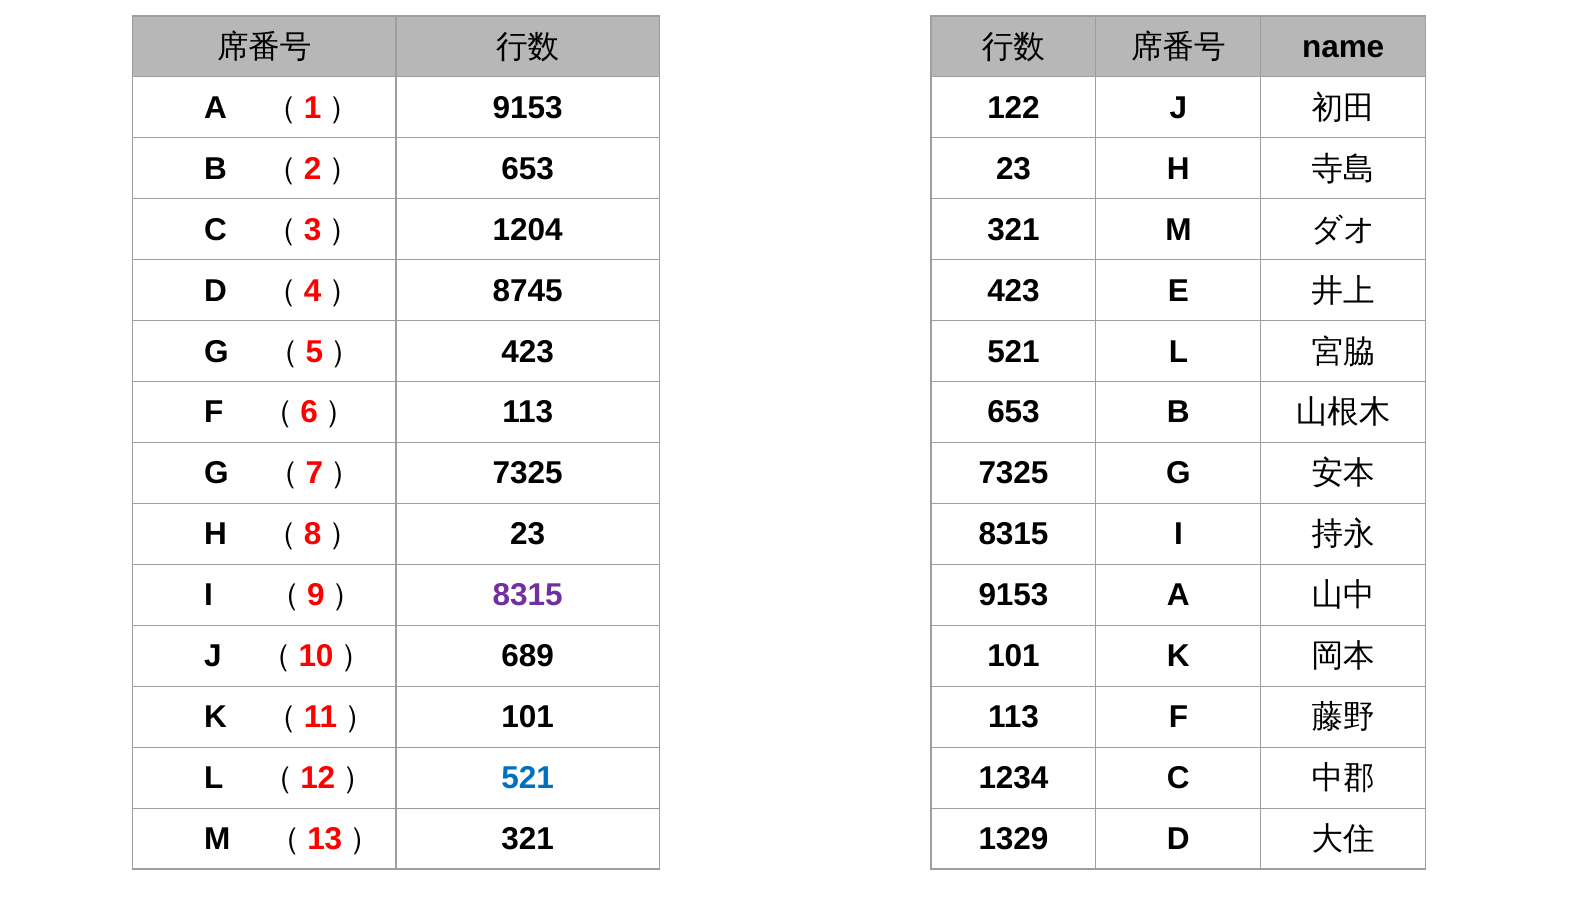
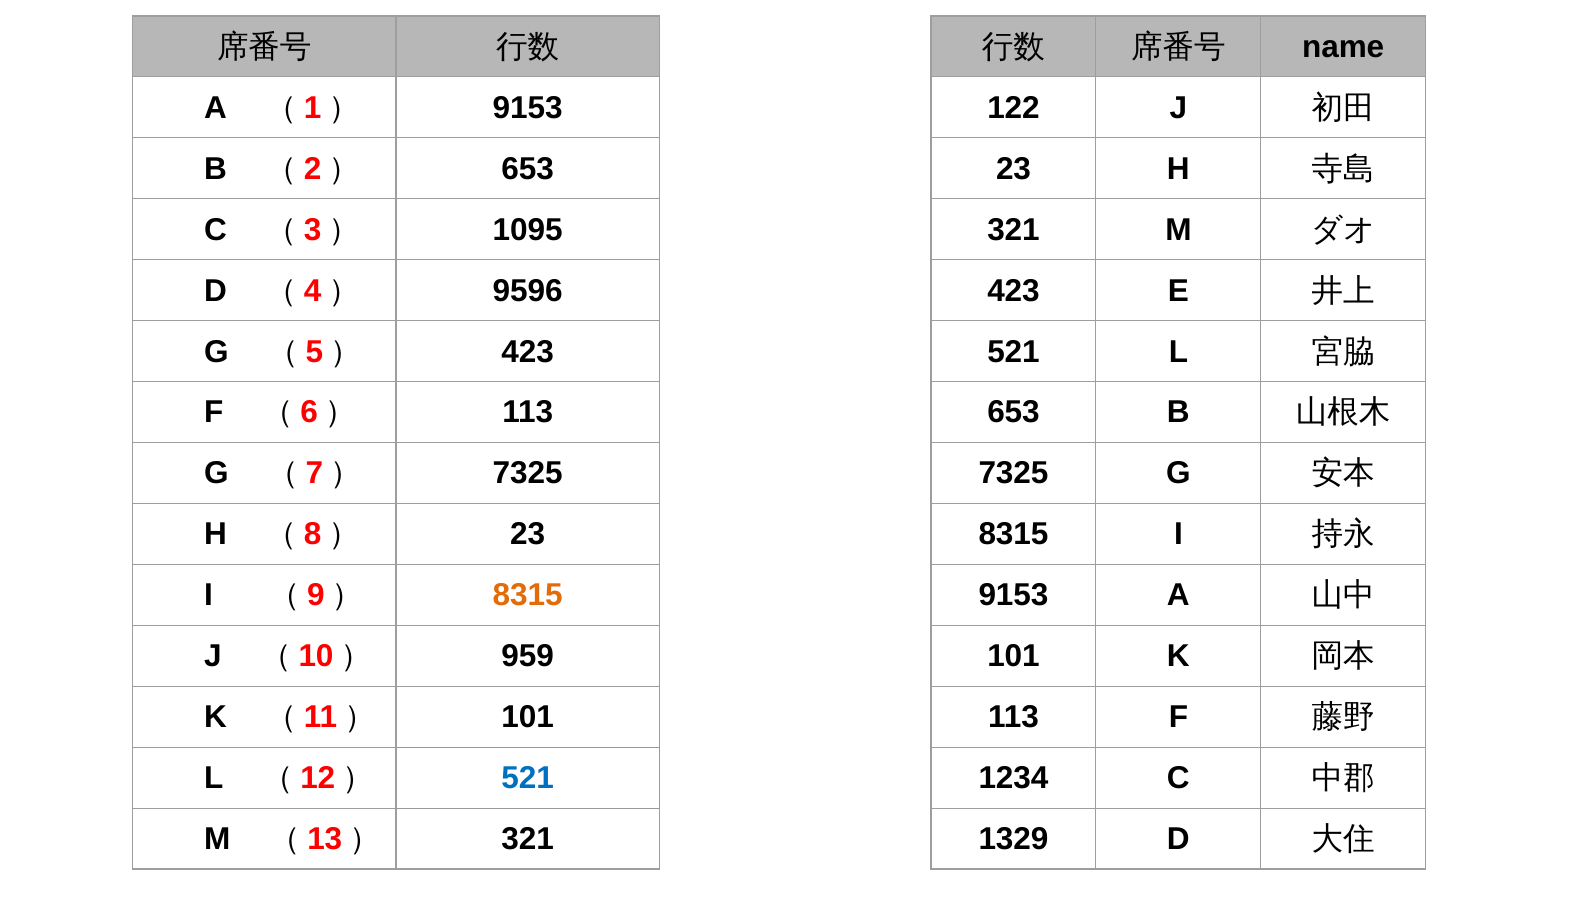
1204: 1204 -> 1095
8745: 8745 -> 9596
8315 at (528, 595) colour: purple -> orange
689: 689 -> 959
